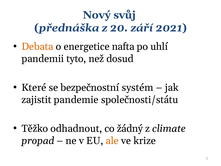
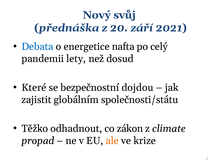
Debata colour: orange -> blue
uhlí: uhlí -> celý
tyto: tyto -> lety
systém: systém -> dojdou
pandemie: pandemie -> globálním
žádný: žádný -> zákon
